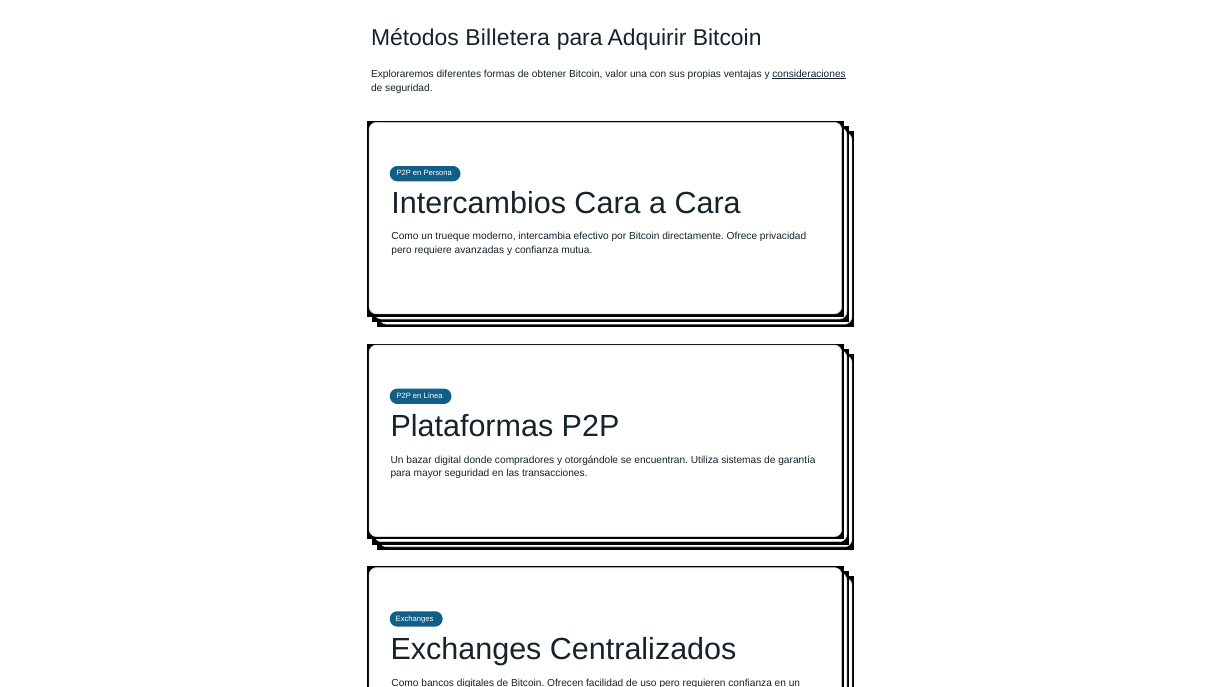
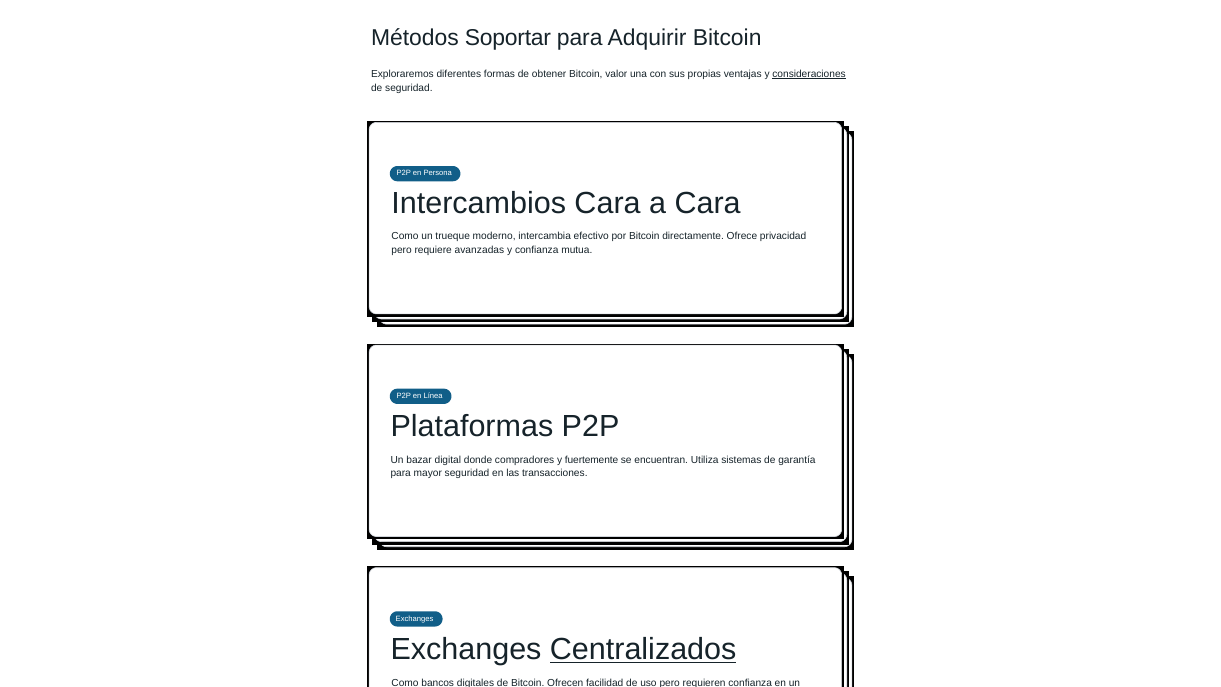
Billetera: Billetera -> Soportar
otorgándole: otorgándole -> fuertemente
Centralizados underline: none -> present
